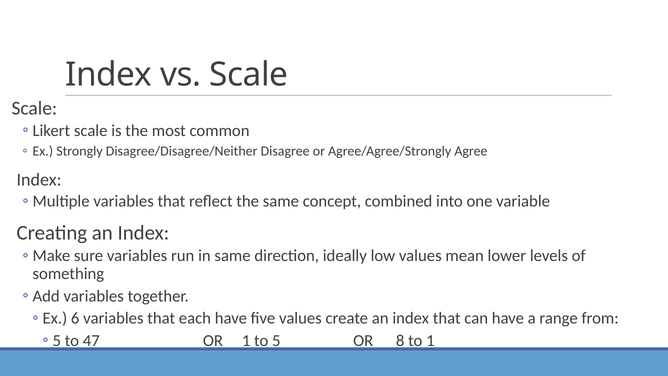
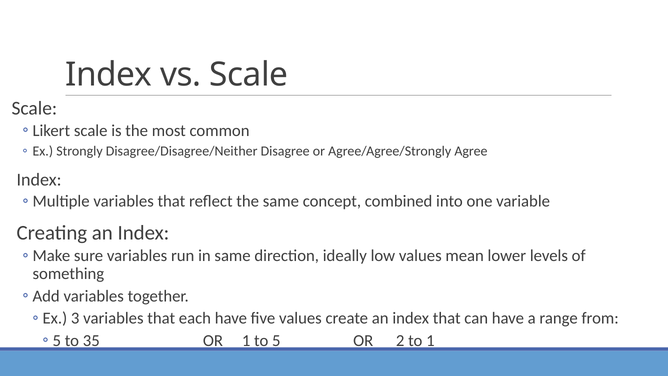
6: 6 -> 3
47: 47 -> 35
8: 8 -> 2
